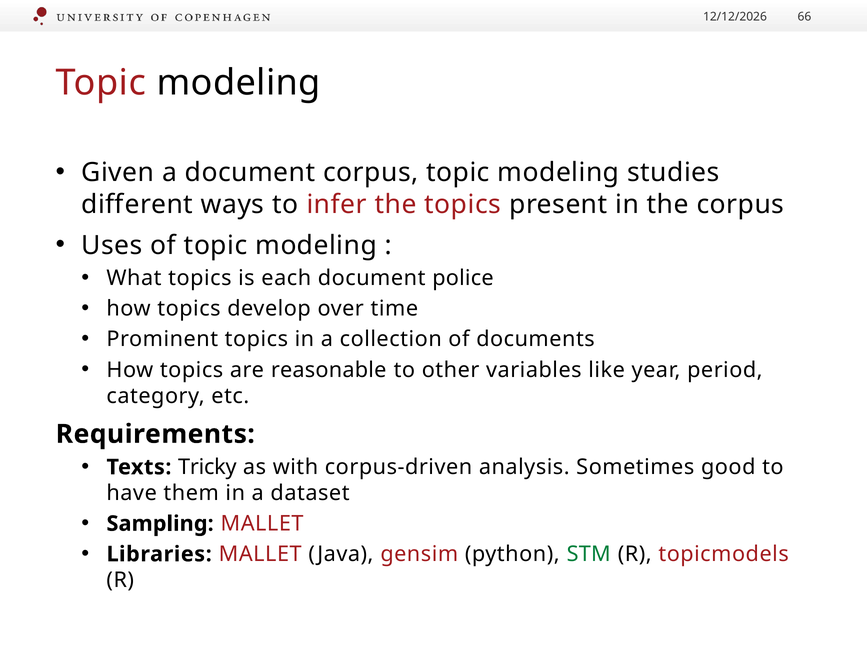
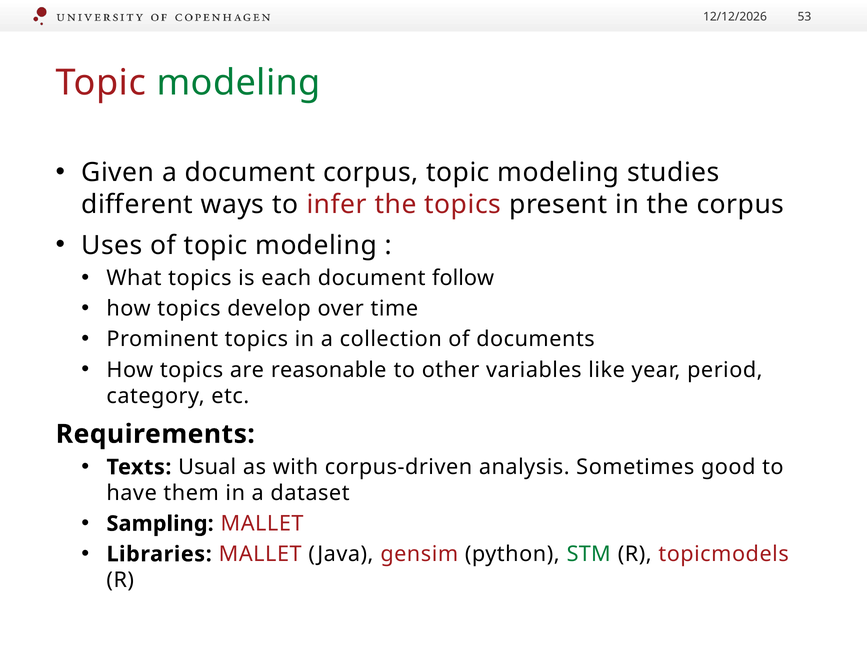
66: 66 -> 53
modeling at (239, 83) colour: black -> green
police: police -> follow
Tricky: Tricky -> Usual
